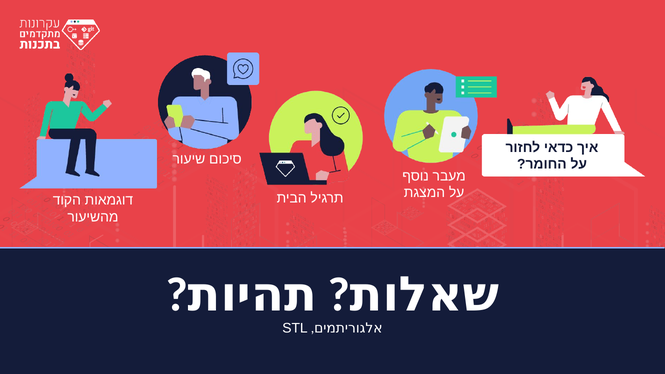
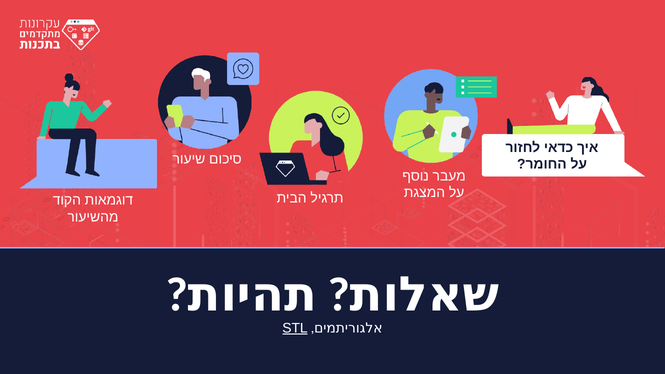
STL underline: none -> present
